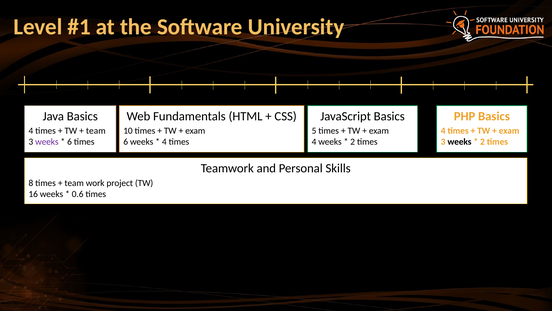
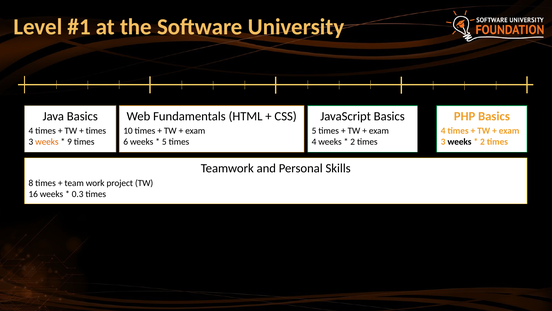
team at (96, 131): team -> times
weeks at (47, 142) colour: purple -> orange
6 at (70, 142): 6 -> 9
4 at (164, 142): 4 -> 5
0.6: 0.6 -> 0.3
